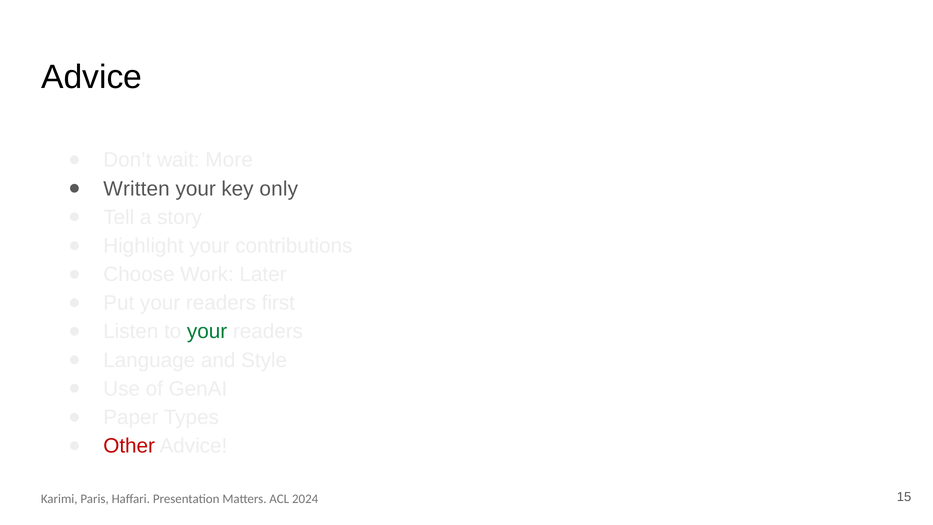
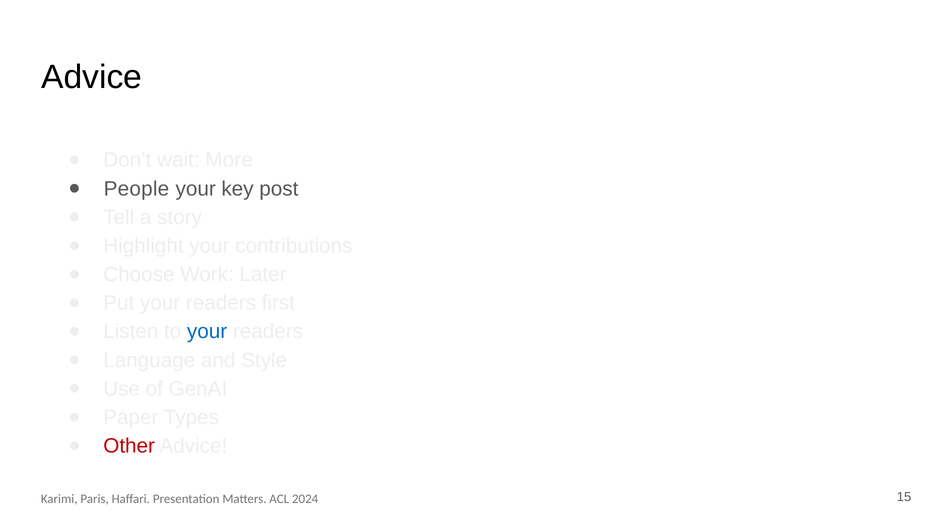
Written: Written -> People
only: only -> post
your at (207, 332) colour: green -> blue
